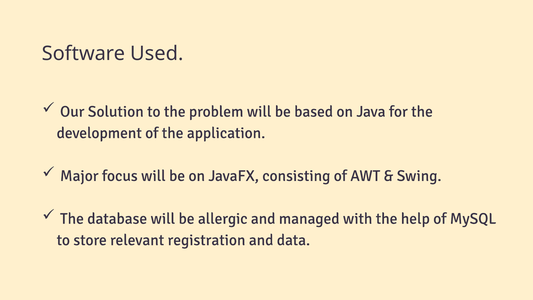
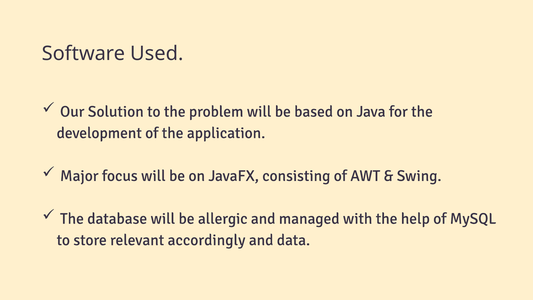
registration: registration -> accordingly
